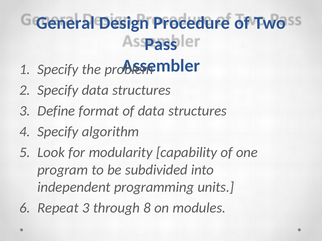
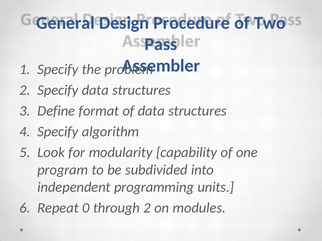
Repeat 3: 3 -> 0
through 8: 8 -> 2
